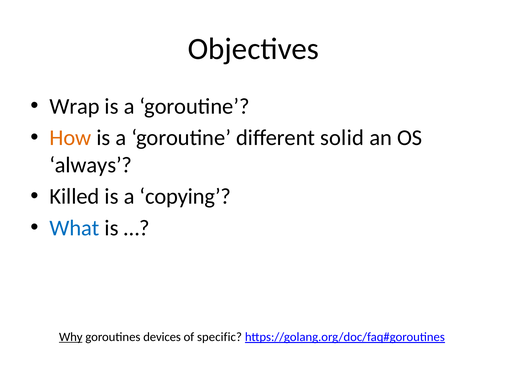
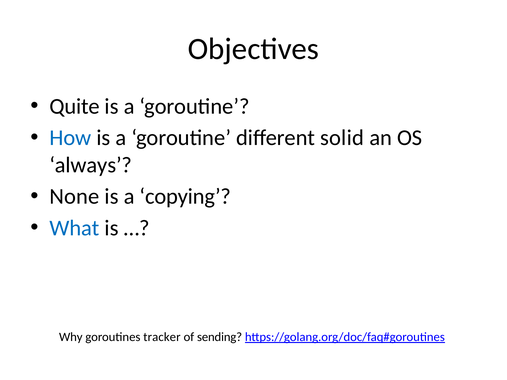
Wrap: Wrap -> Quite
How colour: orange -> blue
Killed: Killed -> None
Why underline: present -> none
devices: devices -> tracker
specific: specific -> sending
